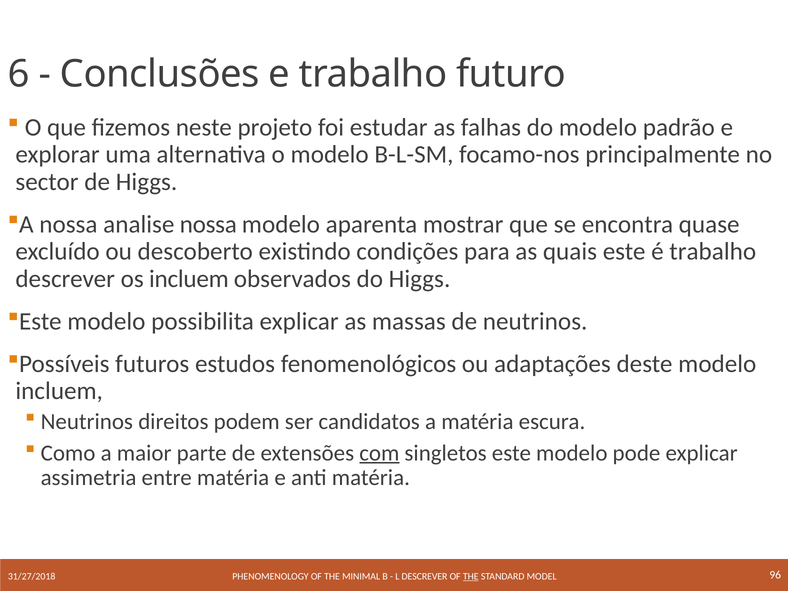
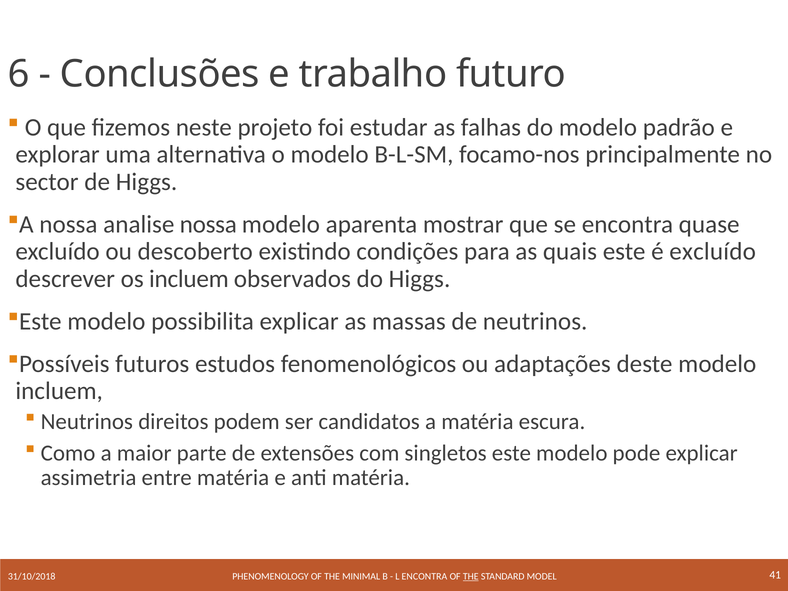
é trabalho: trabalho -> excluído
com underline: present -> none
31/27/2018: 31/27/2018 -> 31/10/2018
L DESCREVER: DESCREVER -> ENCONTRA
96: 96 -> 41
